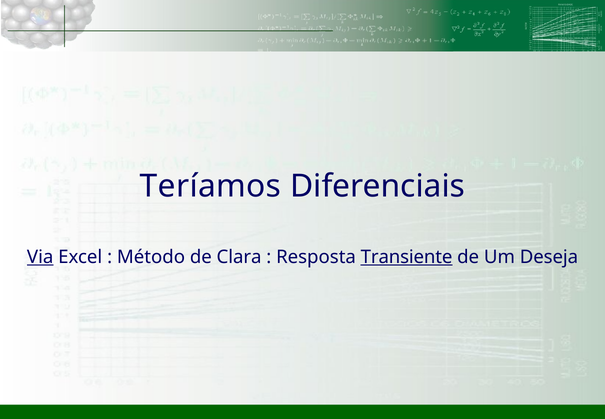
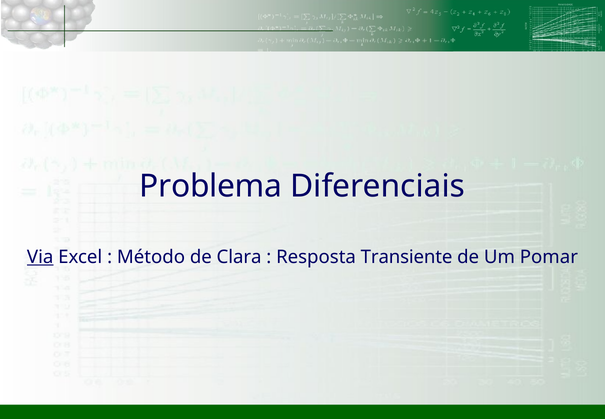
Teríamos: Teríamos -> Problema
Transiente underline: present -> none
Deseja: Deseja -> Pomar
